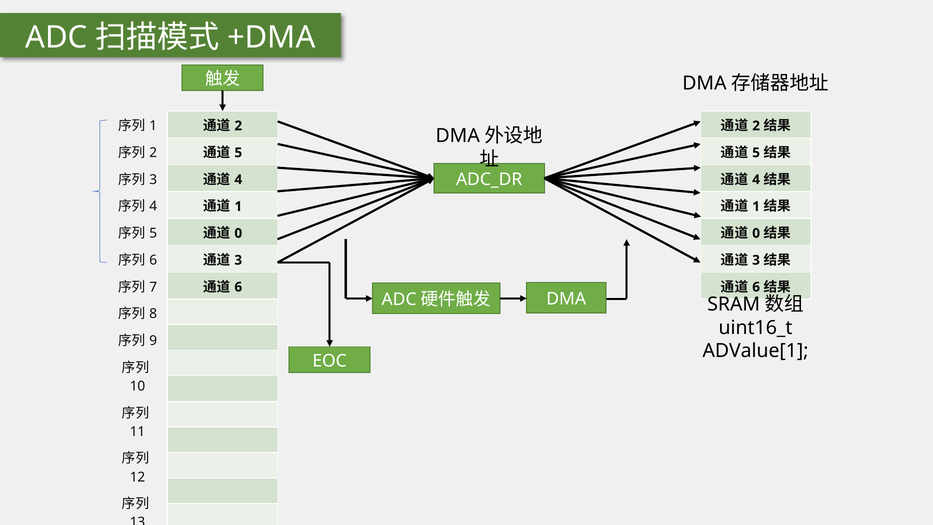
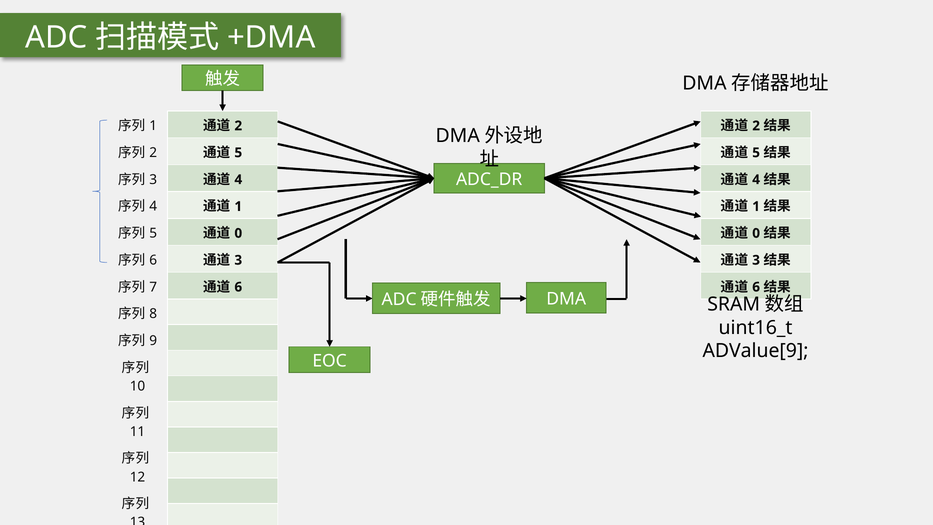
ADValue[1: ADValue[1 -> ADValue[9
